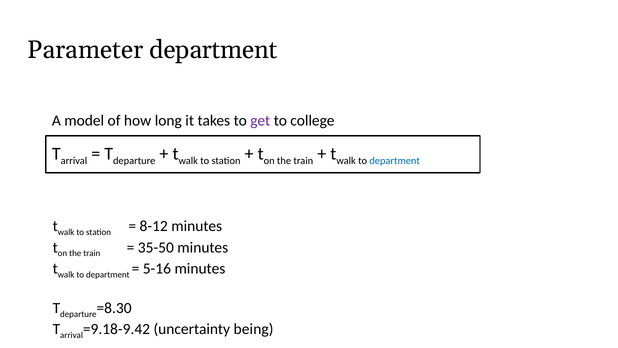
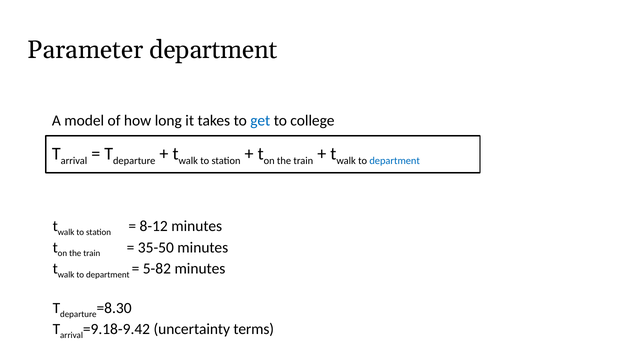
get colour: purple -> blue
5-16: 5-16 -> 5-82
being: being -> terms
